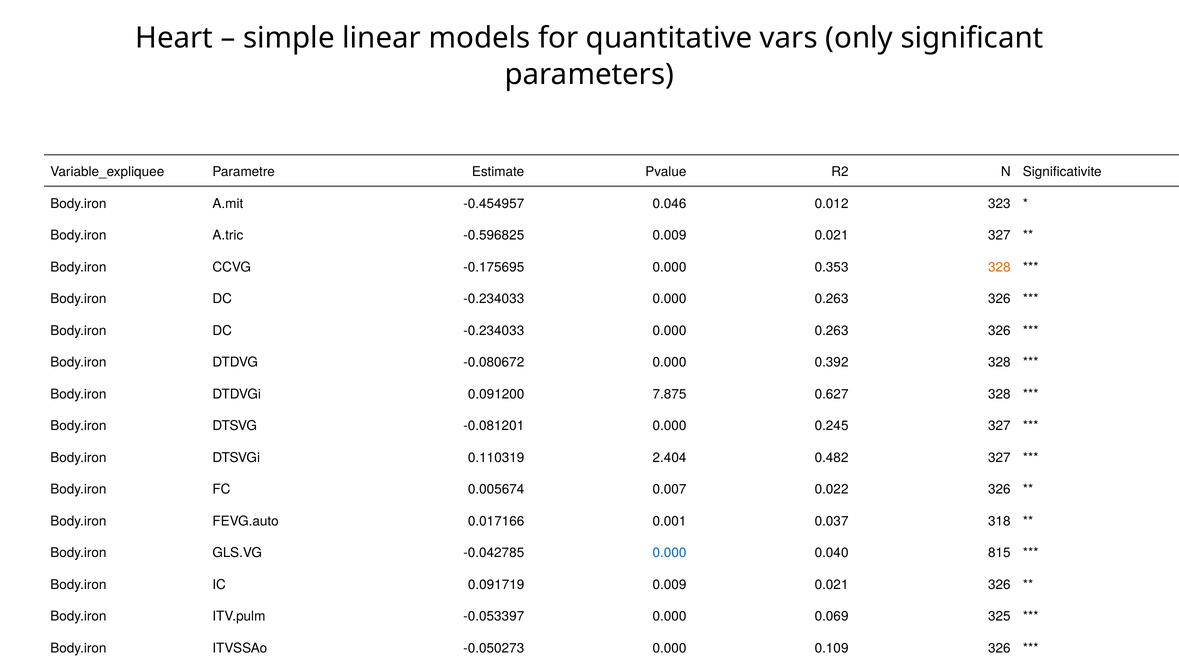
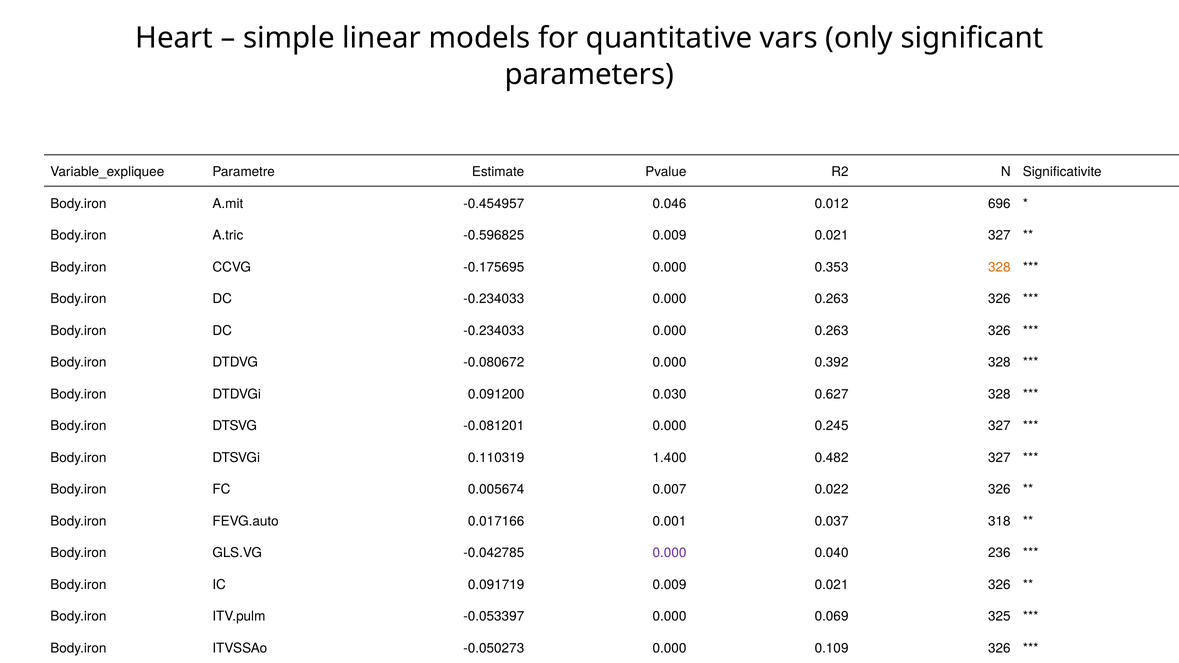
323: 323 -> 696
0.091200 7.875: 7.875 -> 0.030
2.404: 2.404 -> 1.400
0.000 at (669, 553) colour: blue -> purple
815: 815 -> 236
